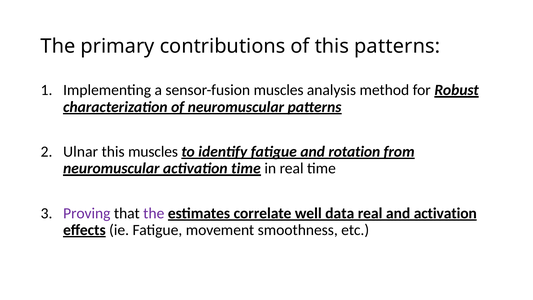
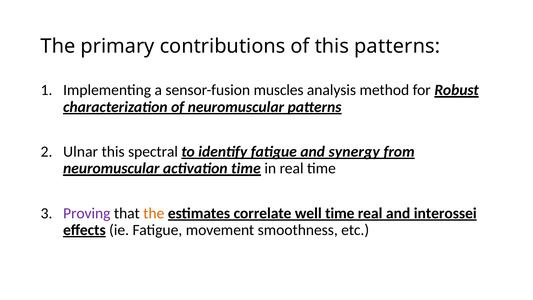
this muscles: muscles -> spectral
rotation: rotation -> synergy
the at (154, 213) colour: purple -> orange
well data: data -> time
and activation: activation -> interossei
